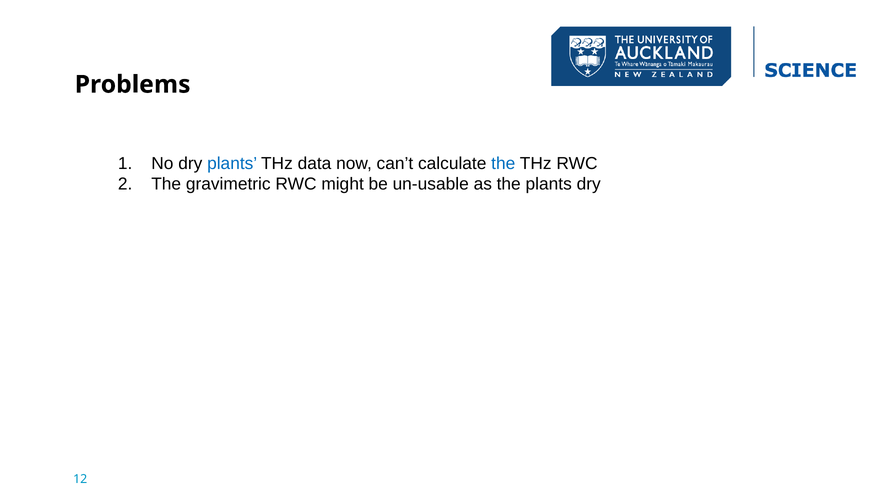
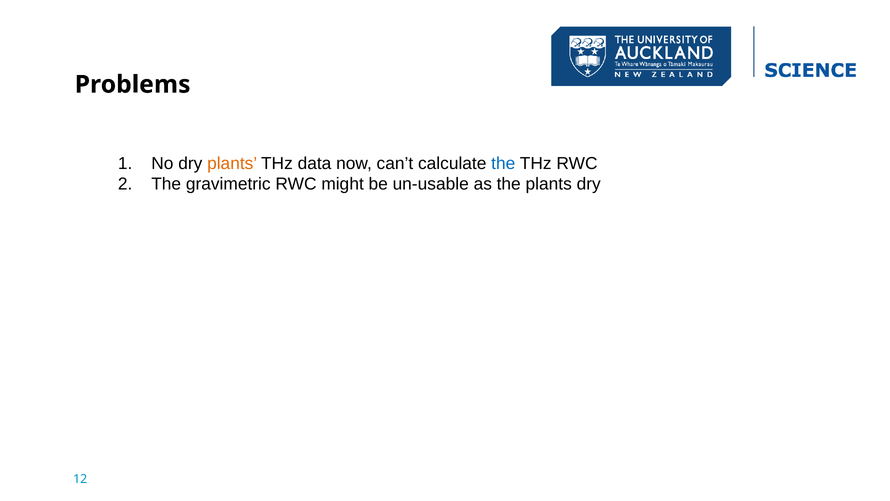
plants at (232, 163) colour: blue -> orange
